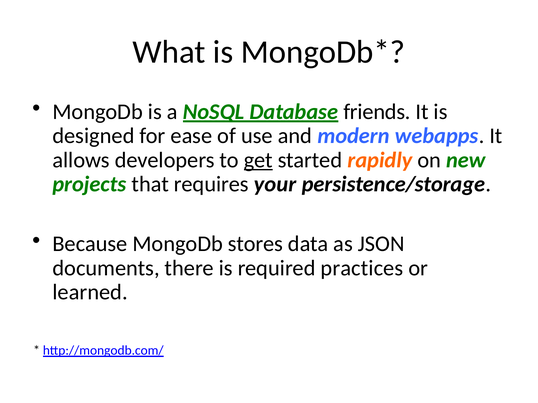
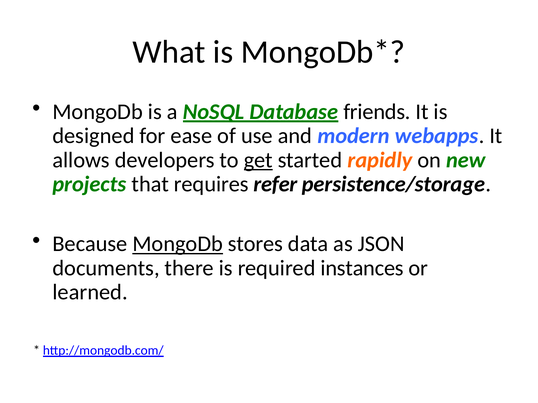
your: your -> refer
MongoDb at (178, 244) underline: none -> present
practices: practices -> instances
